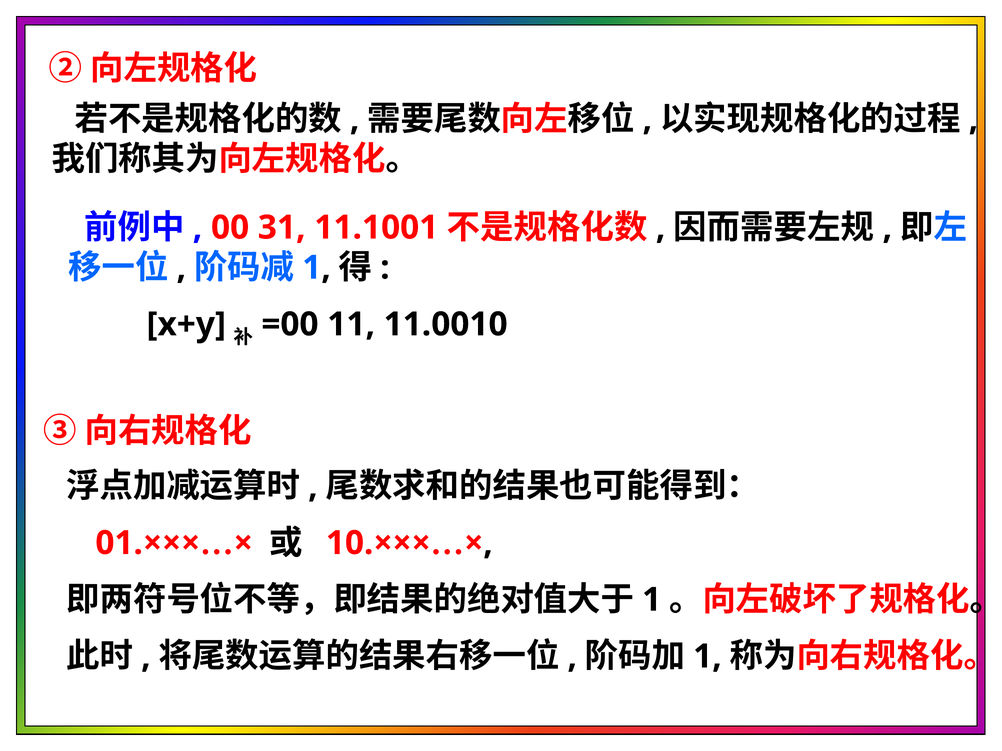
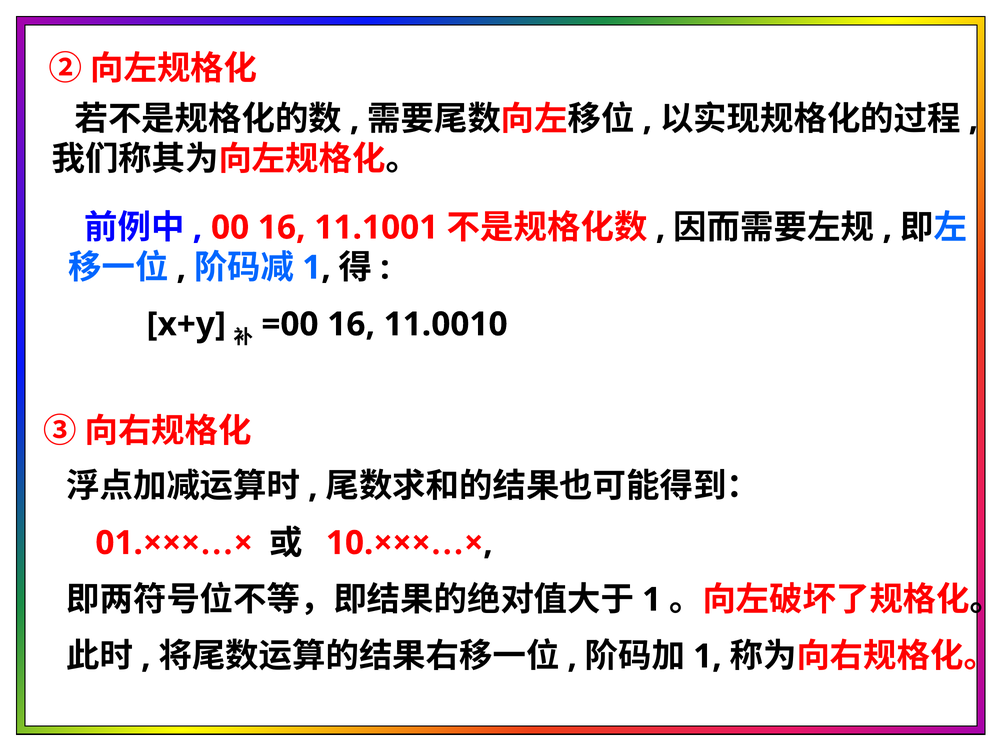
00 31: 31 -> 16
11 at (351, 325): 11 -> 16
